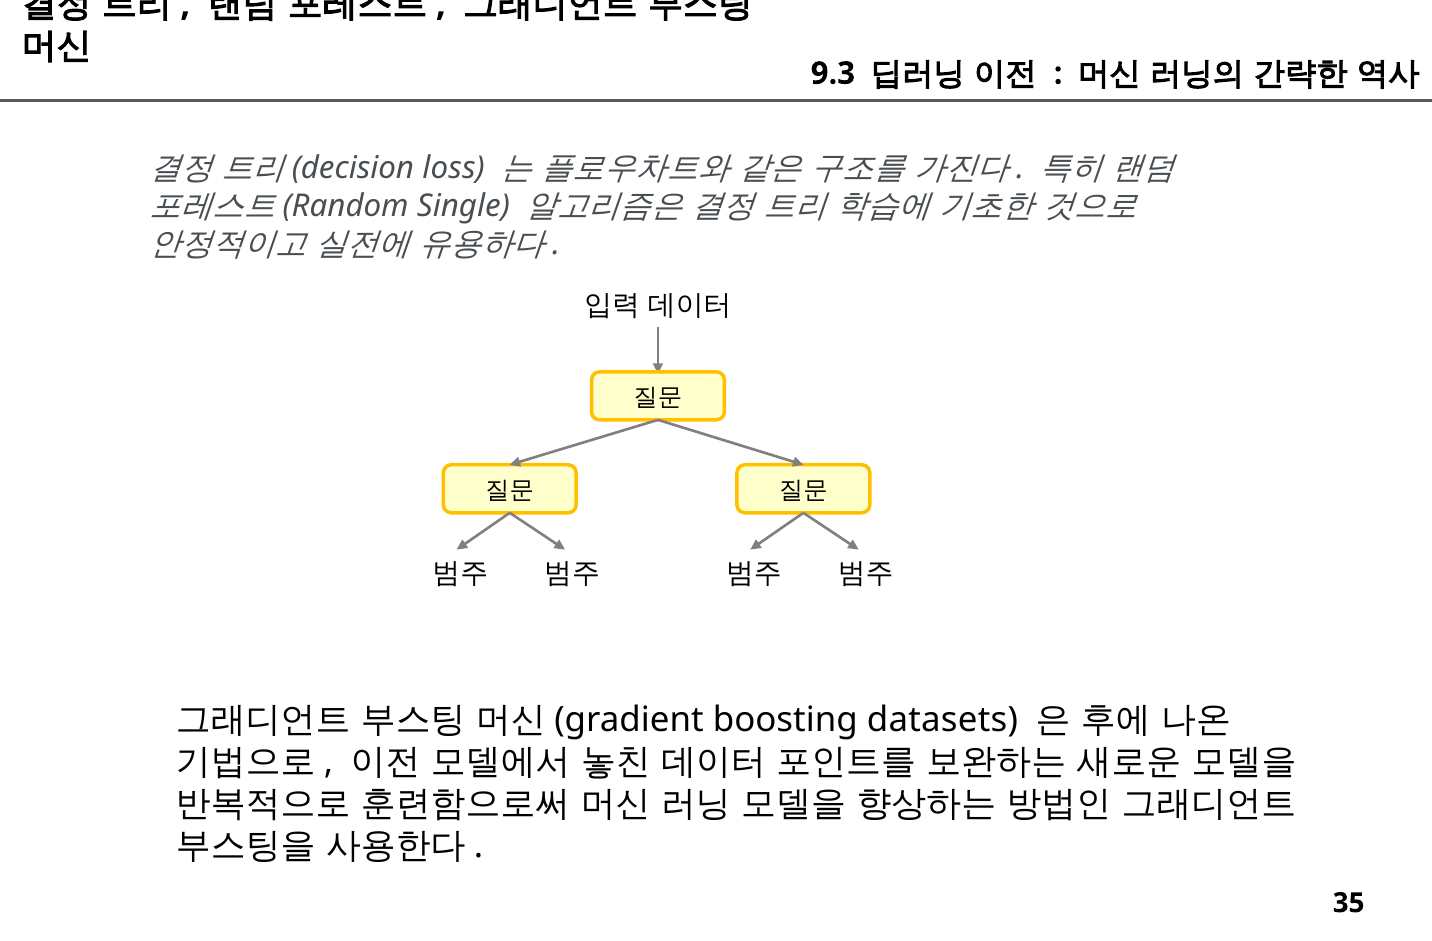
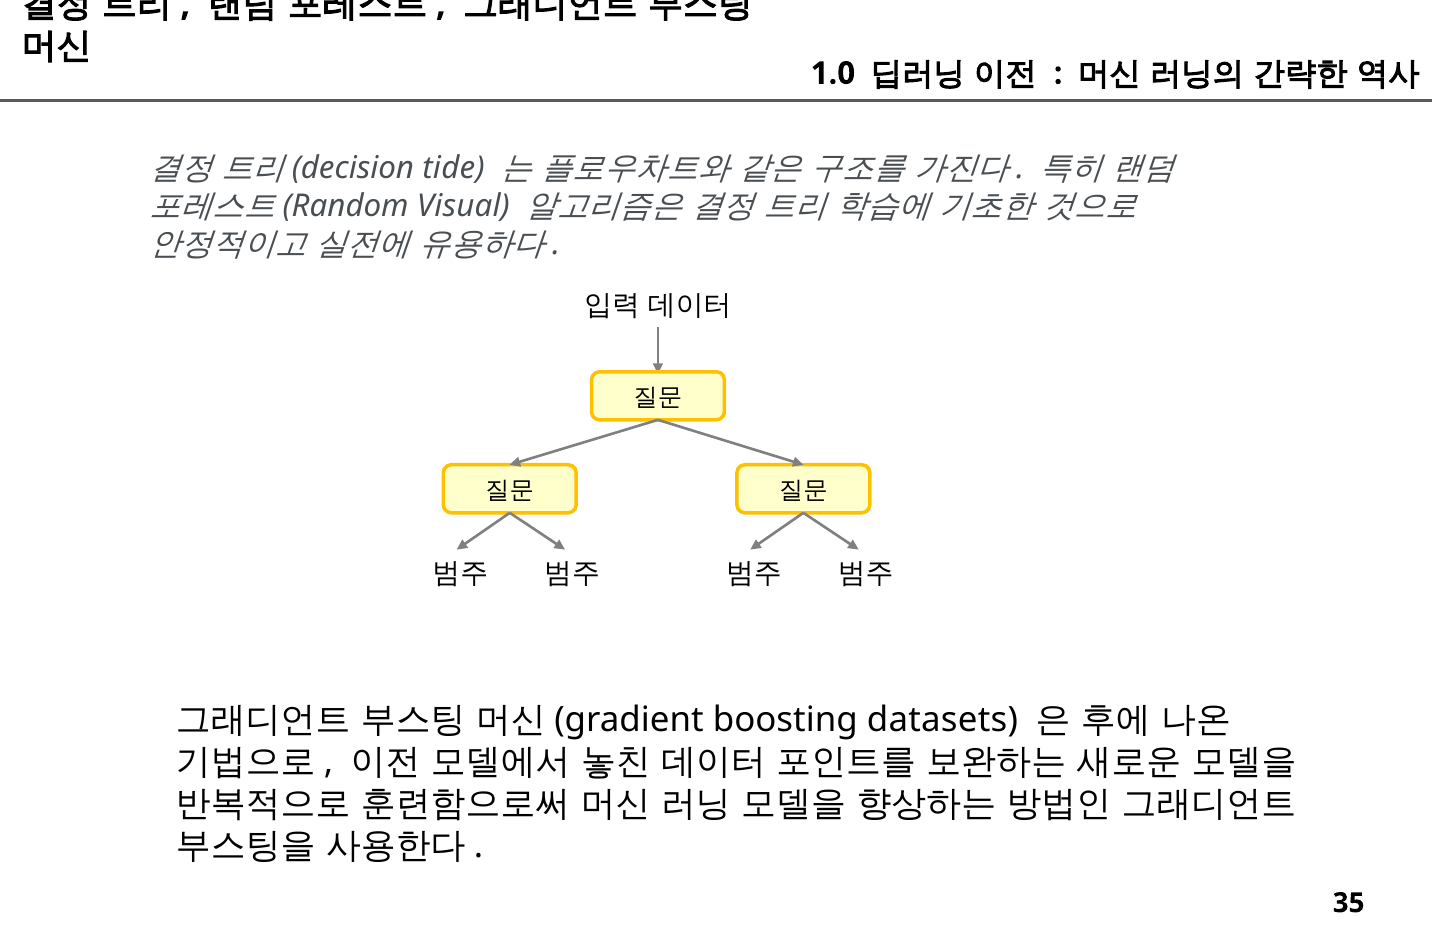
9.3: 9.3 -> 1.0
loss: loss -> tide
Single: Single -> Visual
